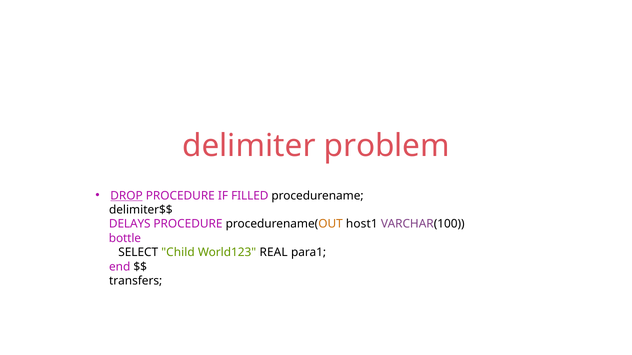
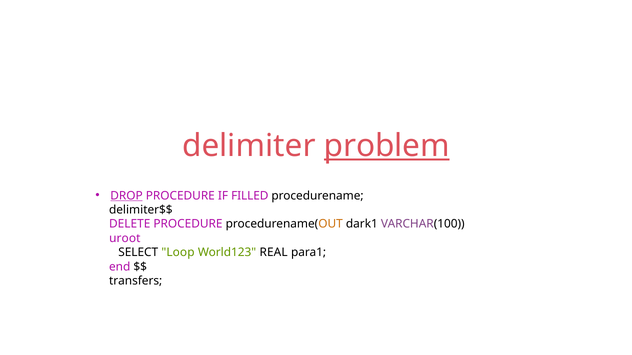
problem underline: none -> present
DELAYS: DELAYS -> DELETE
host1: host1 -> dark1
bottle: bottle -> uroot
Child: Child -> Loop
